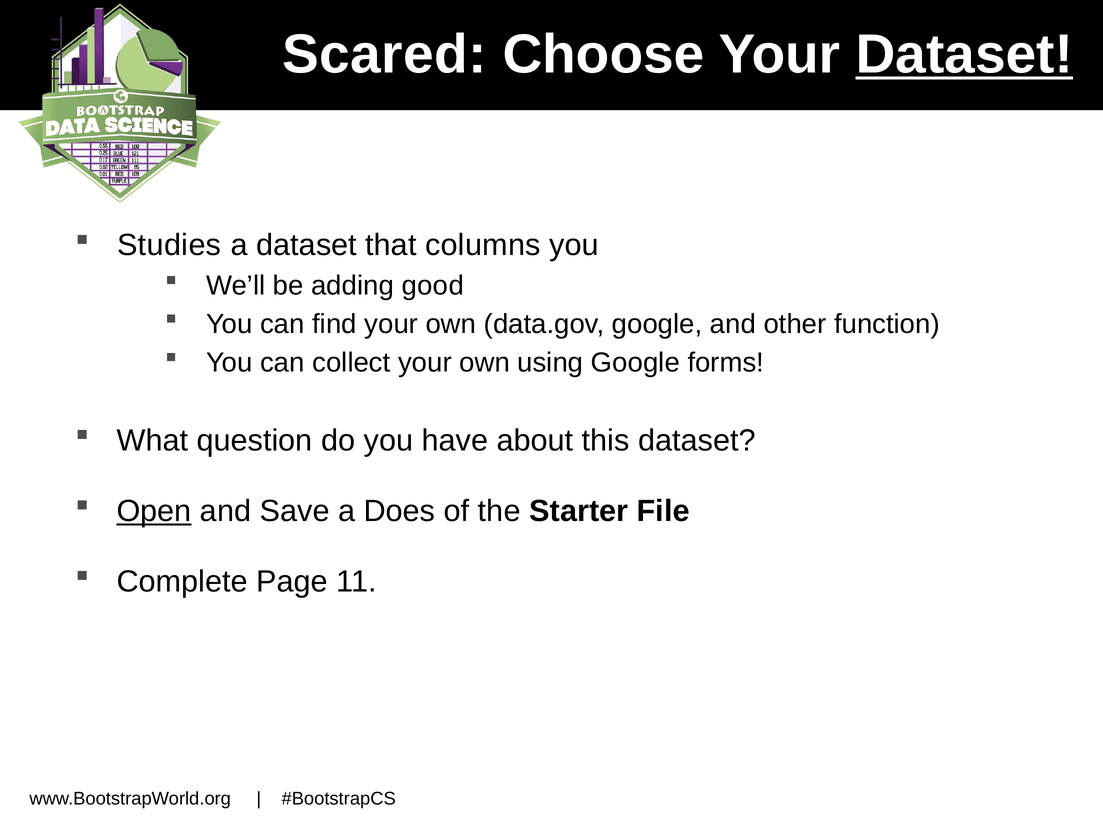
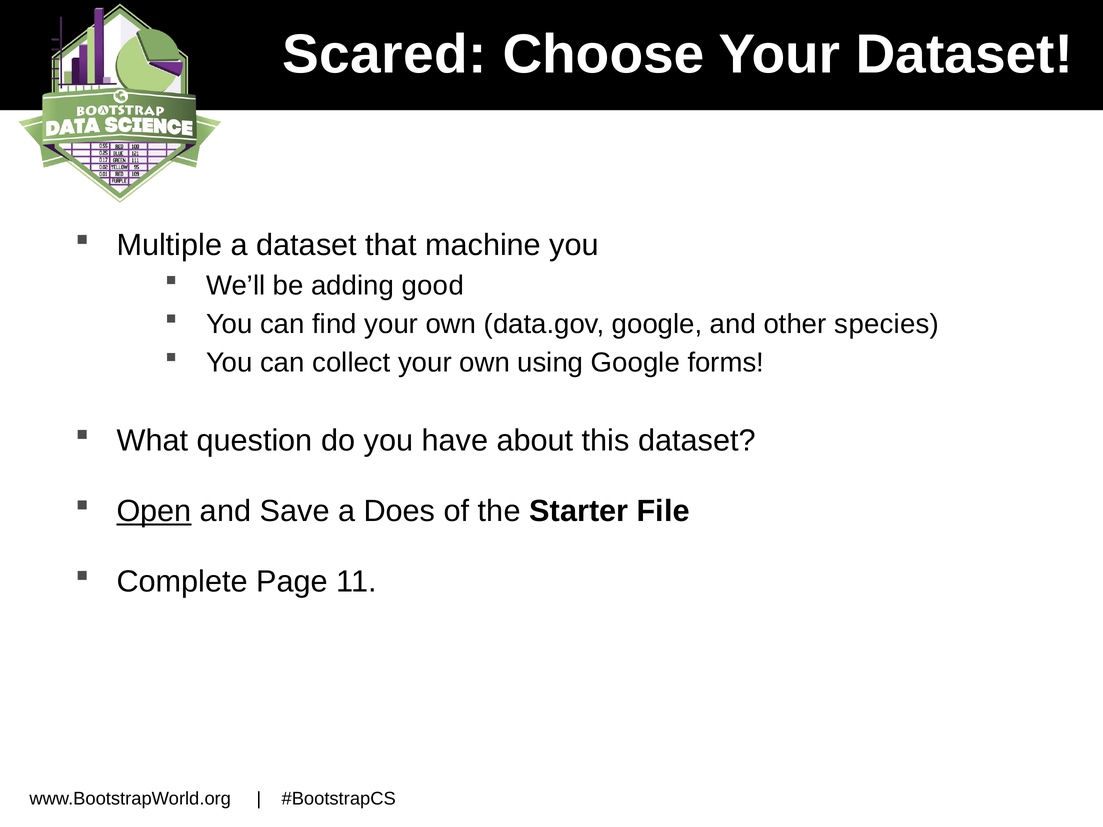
Dataset at (964, 54) underline: present -> none
Studies: Studies -> Multiple
columns: columns -> machine
function: function -> species
